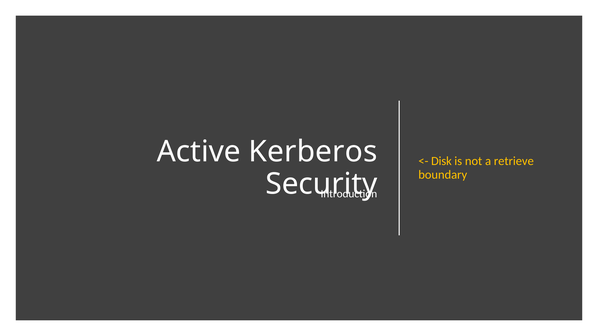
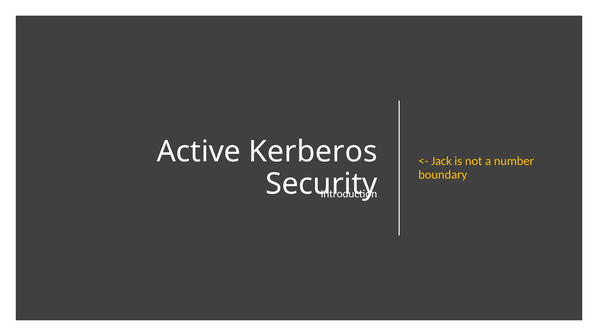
Disk: Disk -> Jack
retrieve: retrieve -> number
